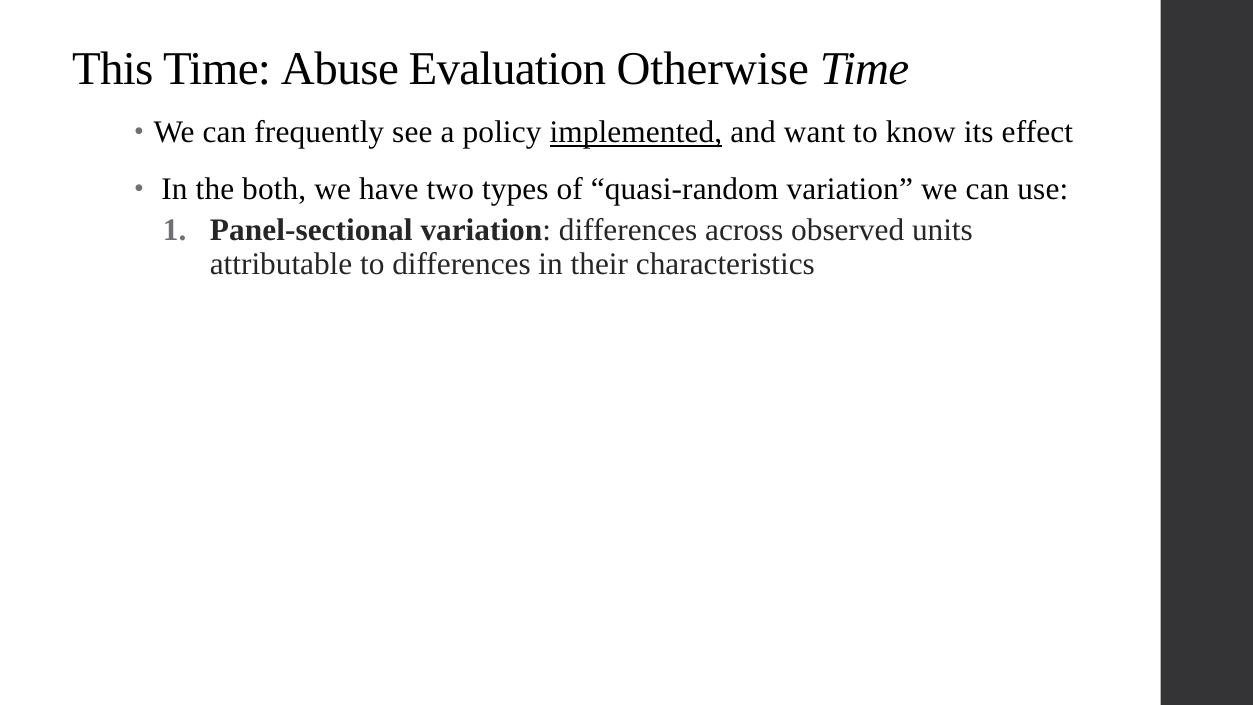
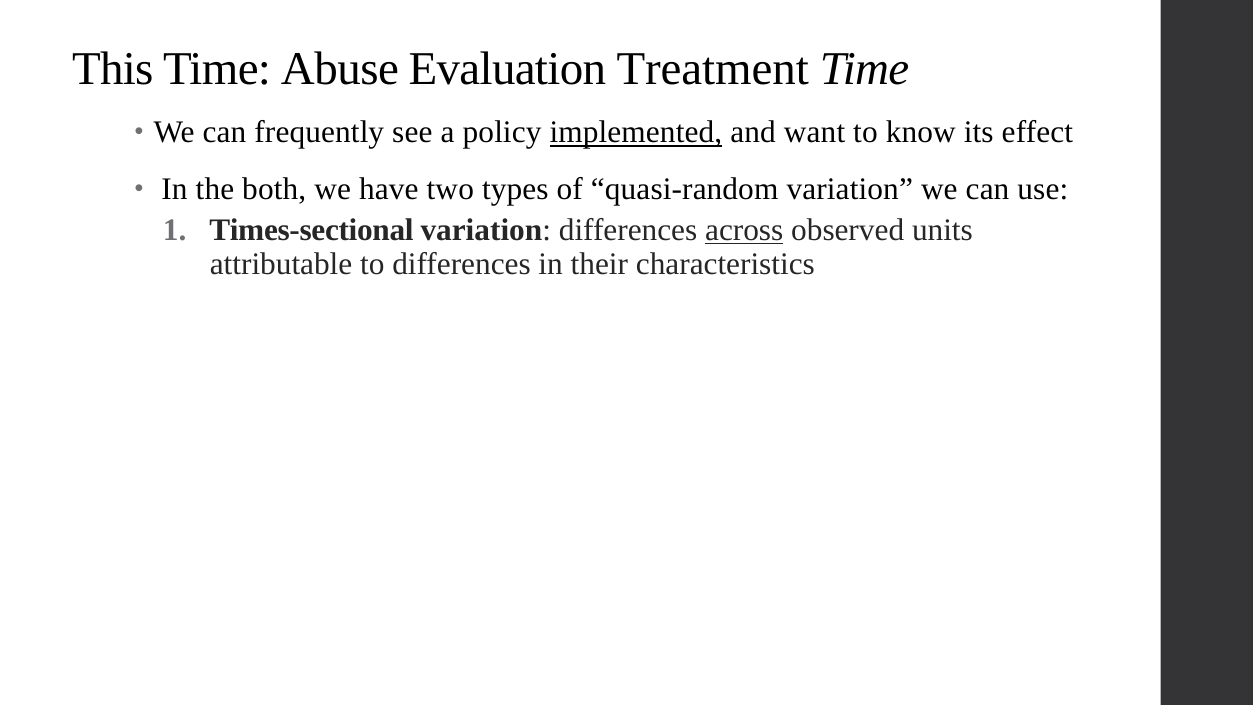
Otherwise: Otherwise -> Treatment
Panel-sectional: Panel-sectional -> Times-sectional
across underline: none -> present
